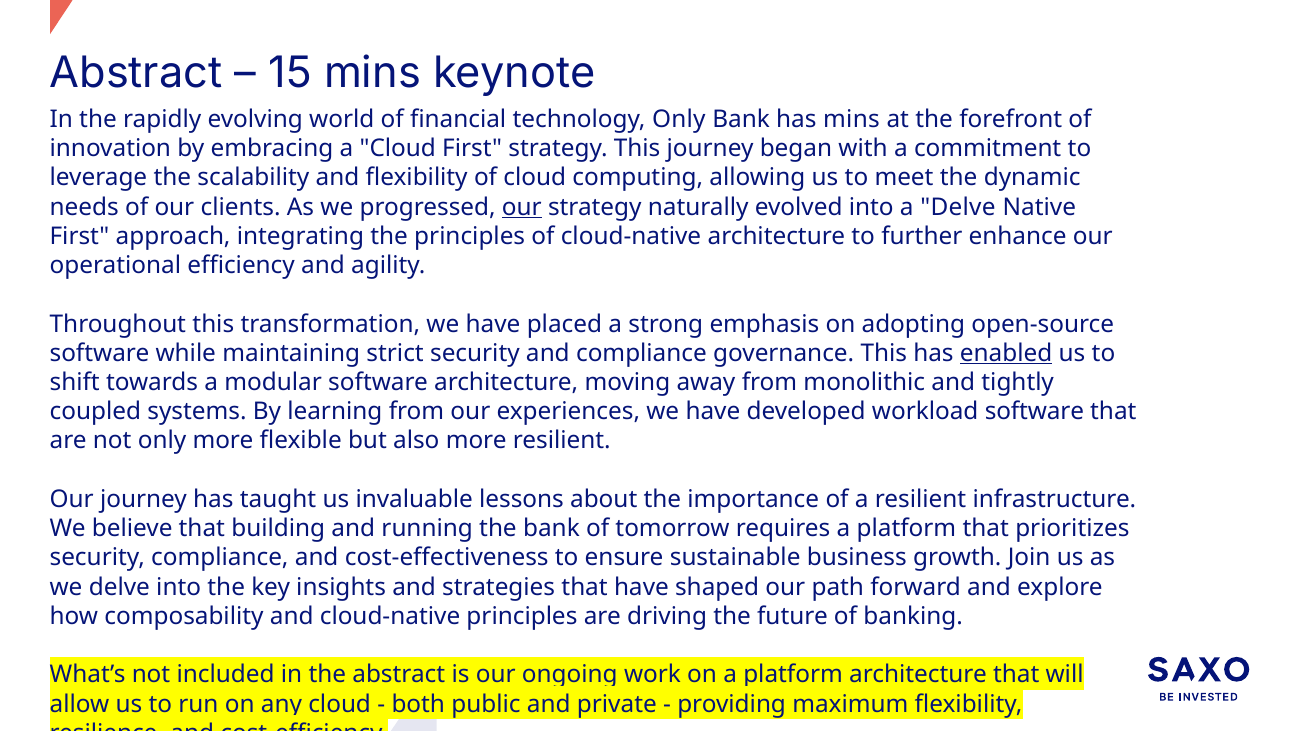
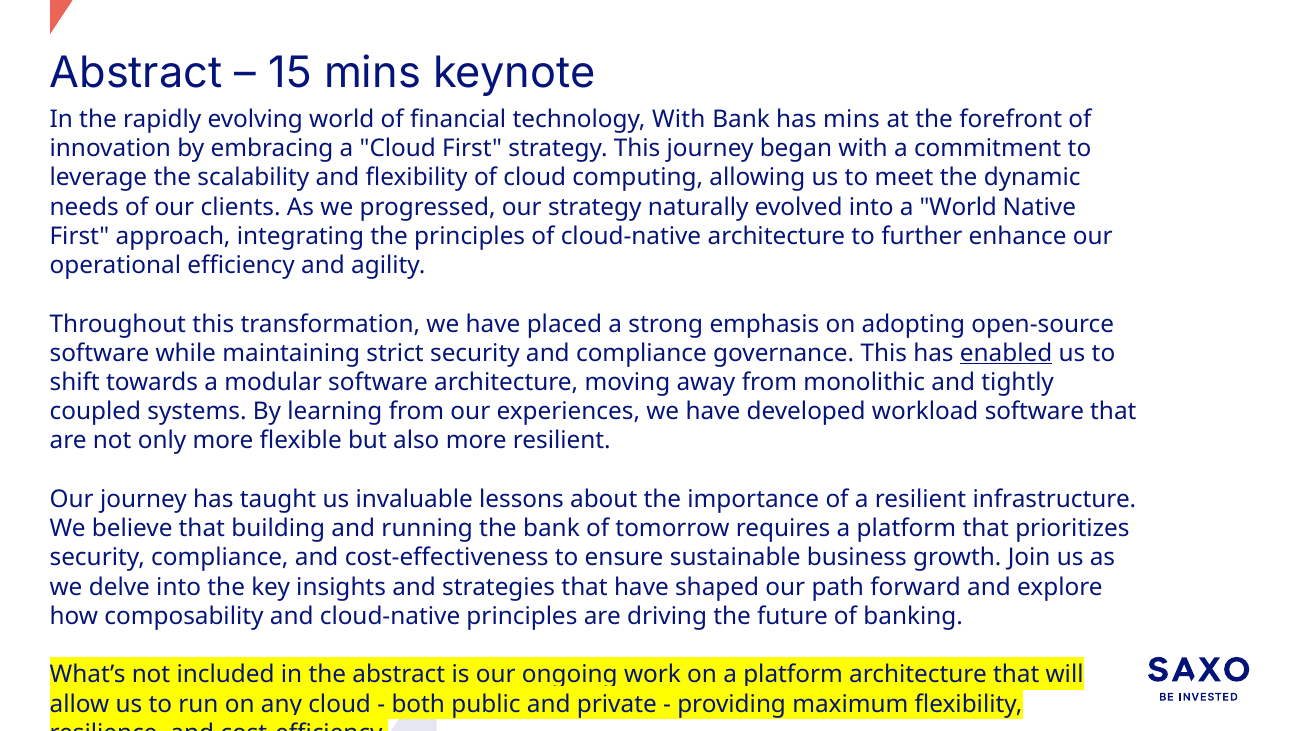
technology Only: Only -> With
our at (522, 207) underline: present -> none
a Delve: Delve -> World
